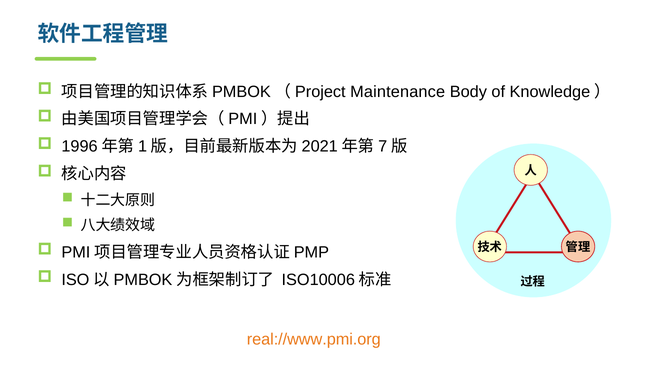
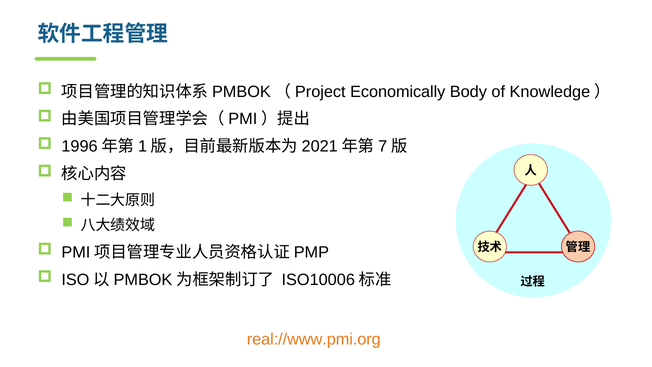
Maintenance: Maintenance -> Economically
